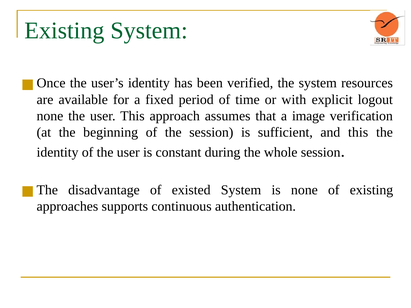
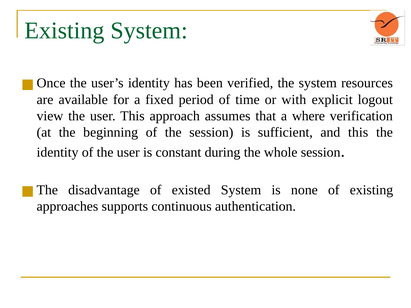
none at (50, 116): none -> view
image: image -> where
